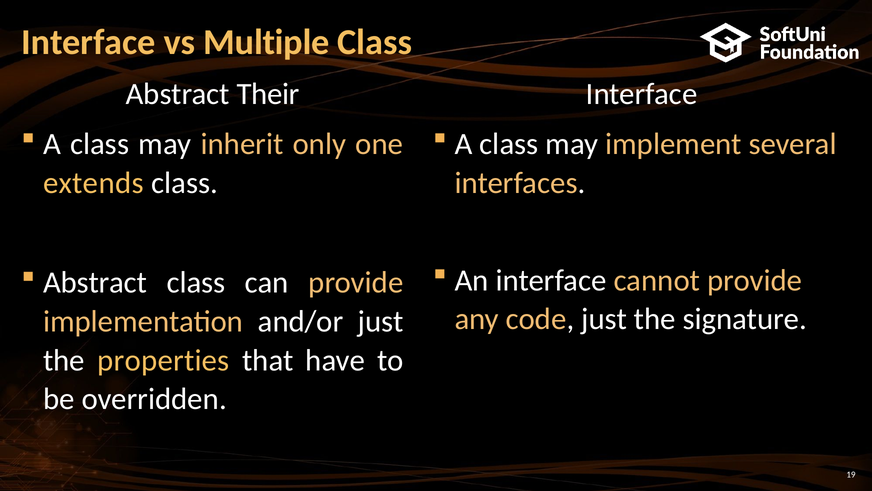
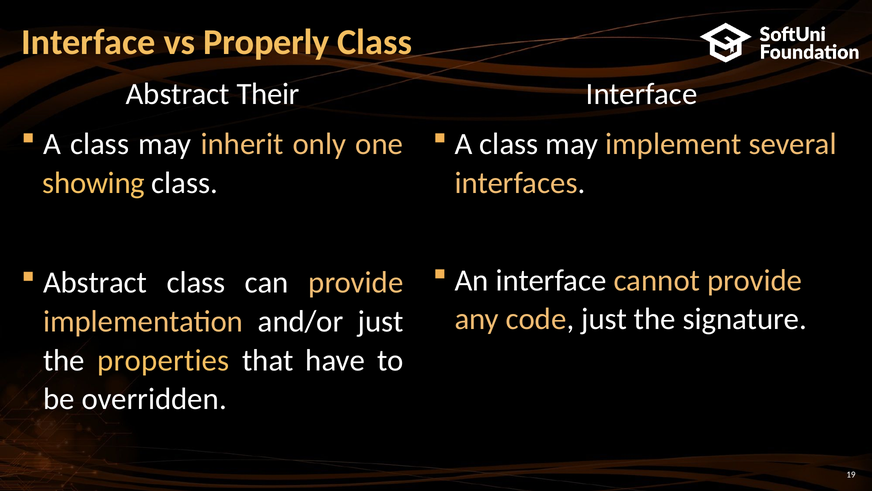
Multiple: Multiple -> Properly
extends: extends -> showing
